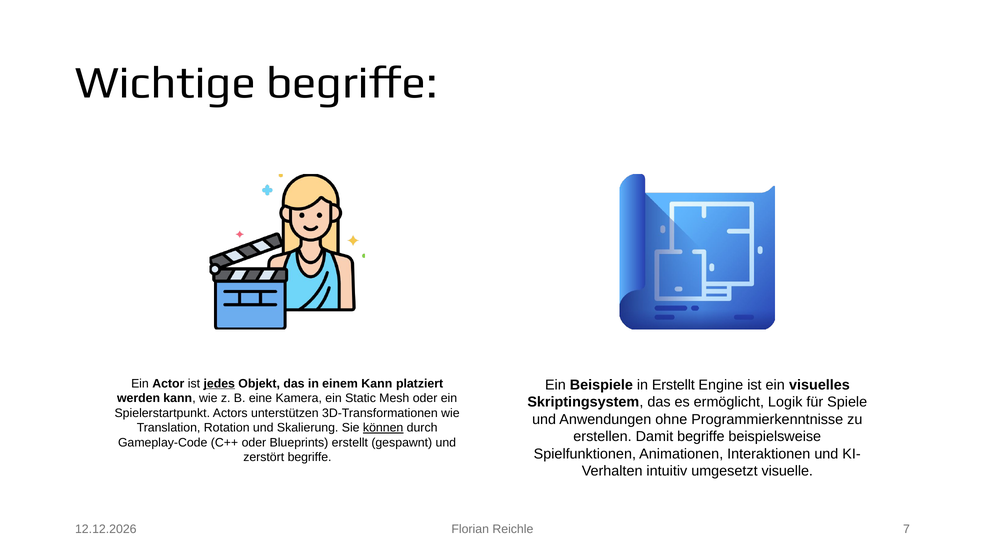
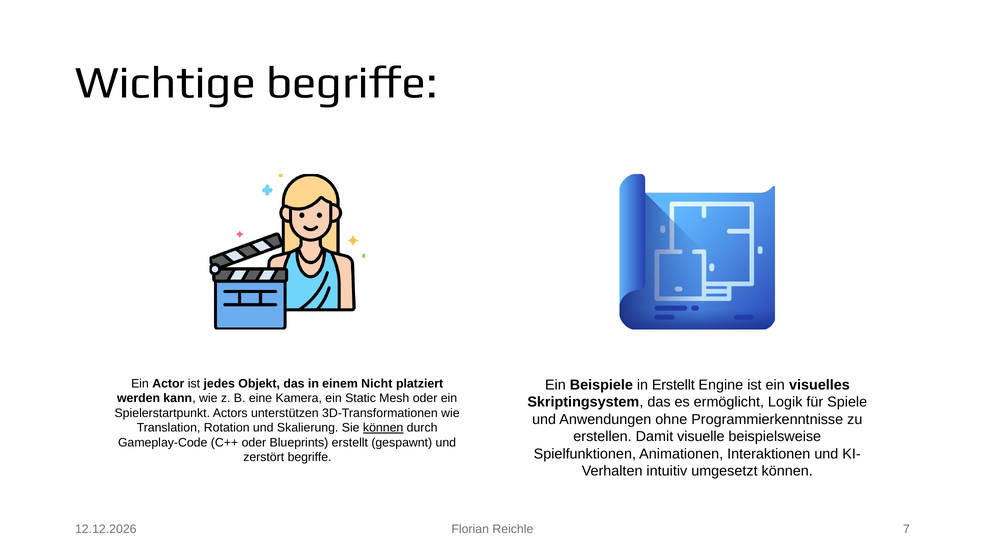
jedes underline: present -> none
einem Kann: Kann -> Nicht
Damit begriffe: begriffe -> visuelle
umgesetzt visuelle: visuelle -> können
